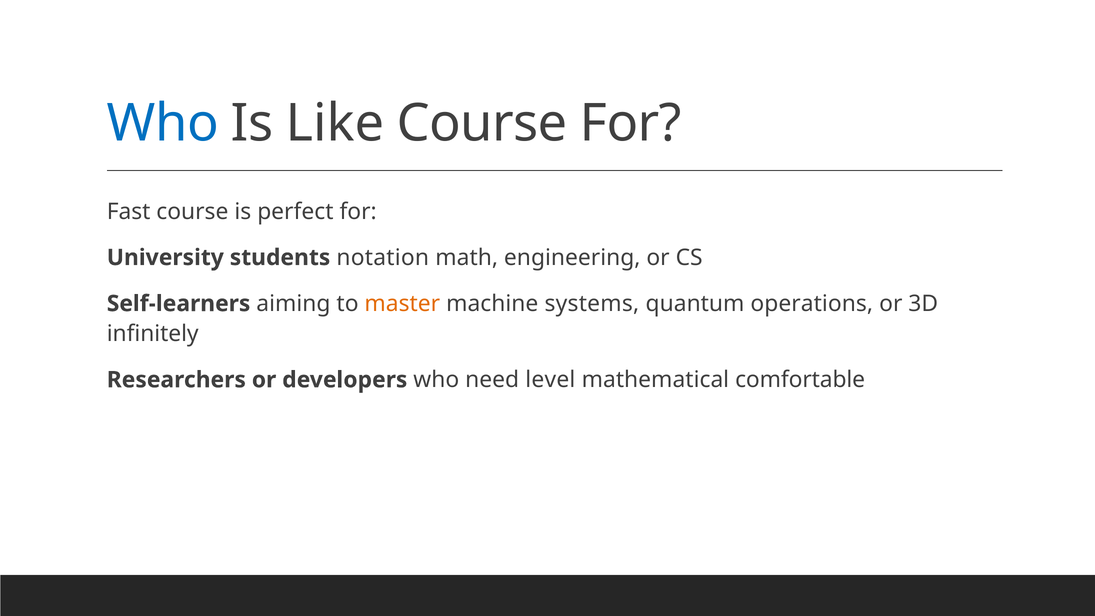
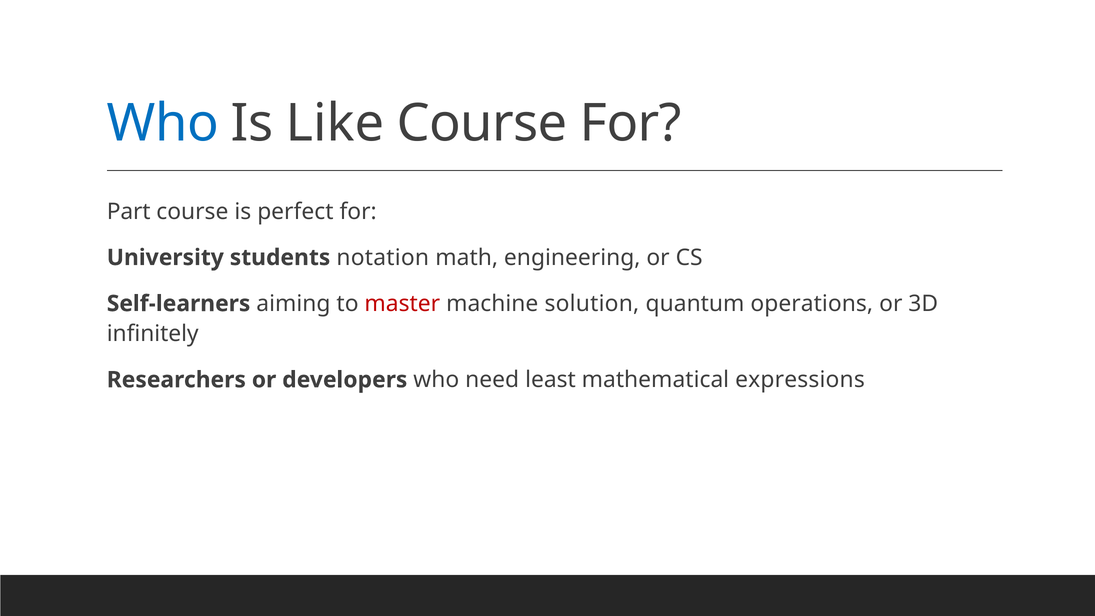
Fast: Fast -> Part
master colour: orange -> red
systems: systems -> solution
level: level -> least
comfortable: comfortable -> expressions
